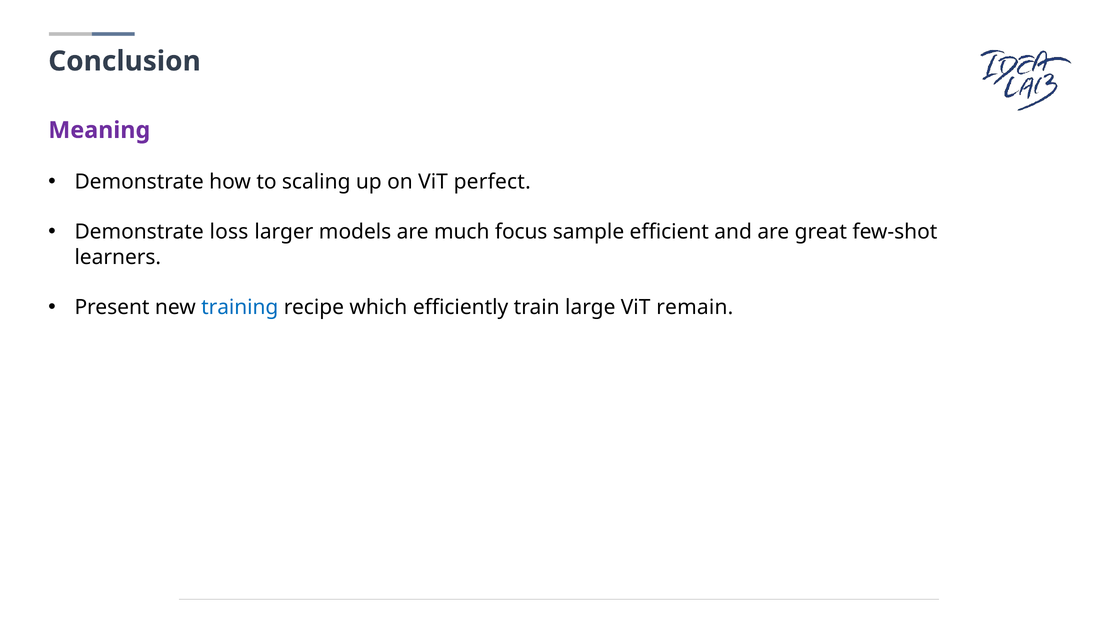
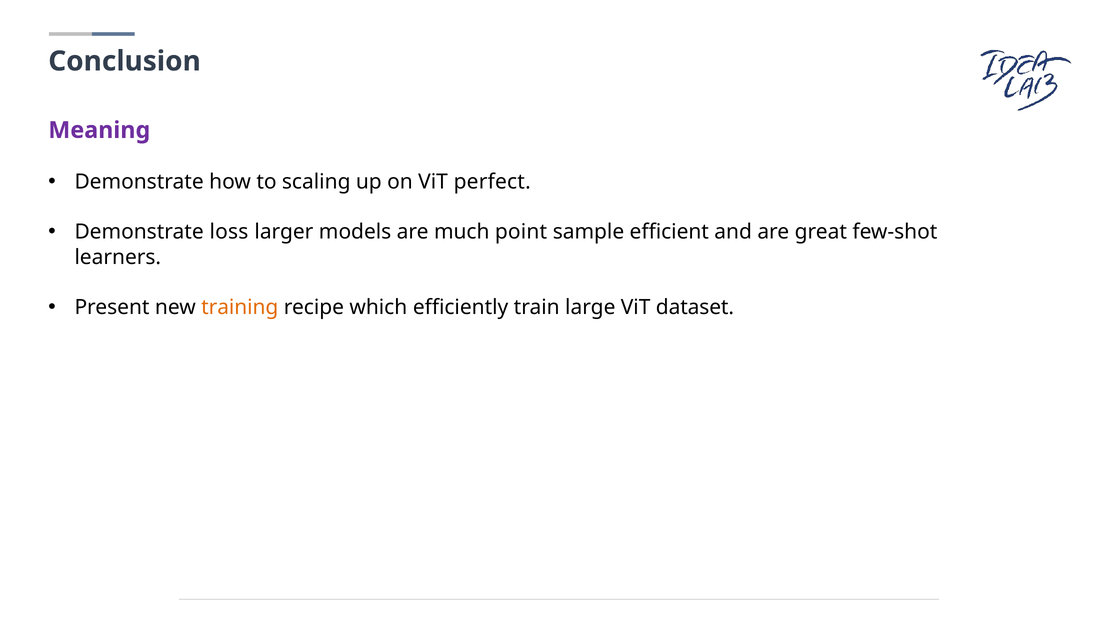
focus: focus -> point
training colour: blue -> orange
remain: remain -> dataset
